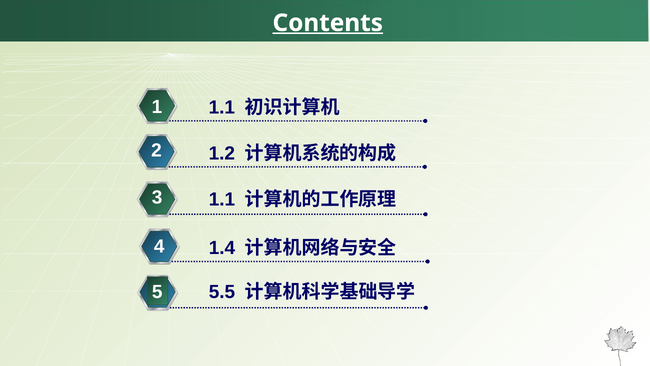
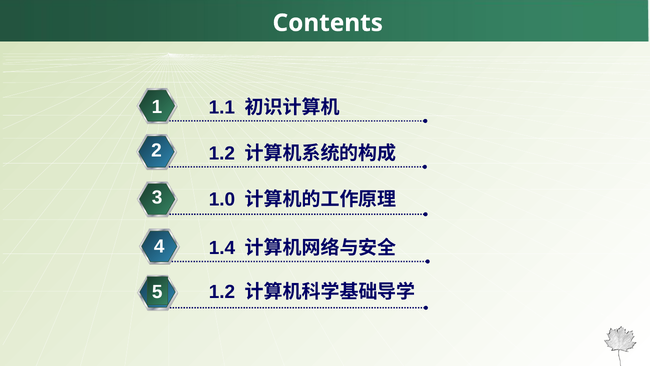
Contents underline: present -> none
1.1 at (222, 199): 1.1 -> 1.0
5.5 at (222, 291): 5.5 -> 1.2
